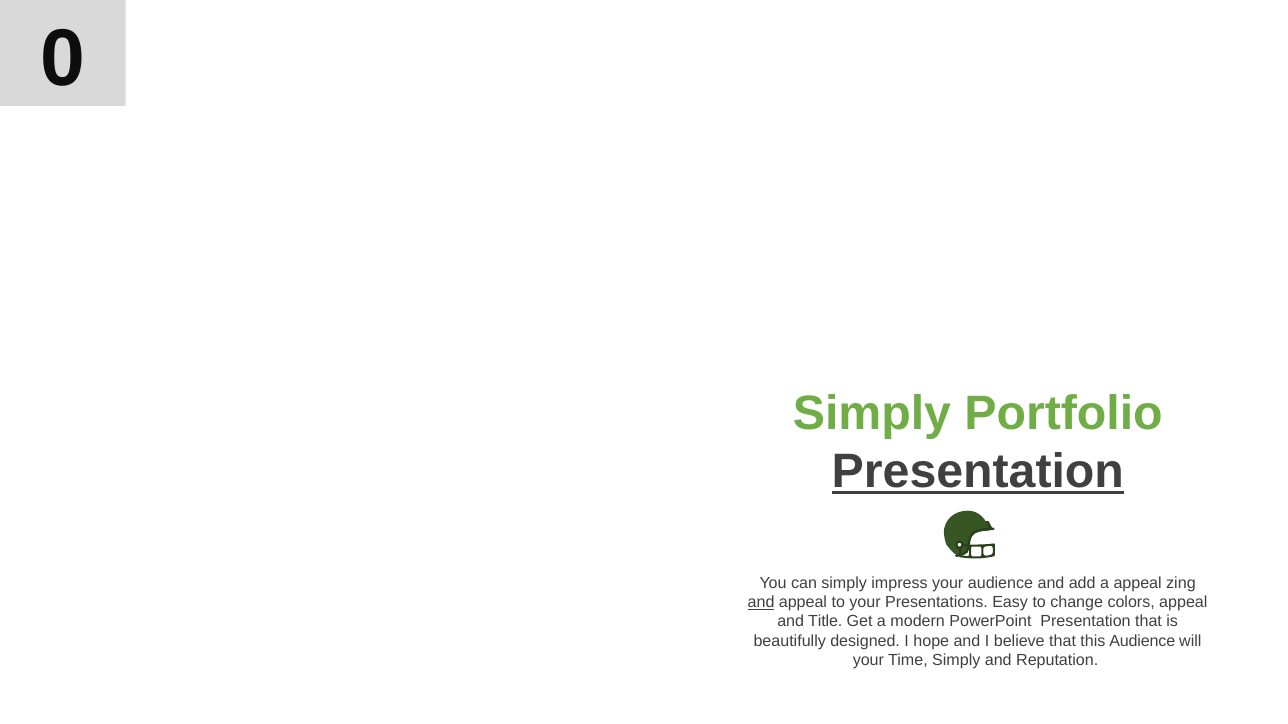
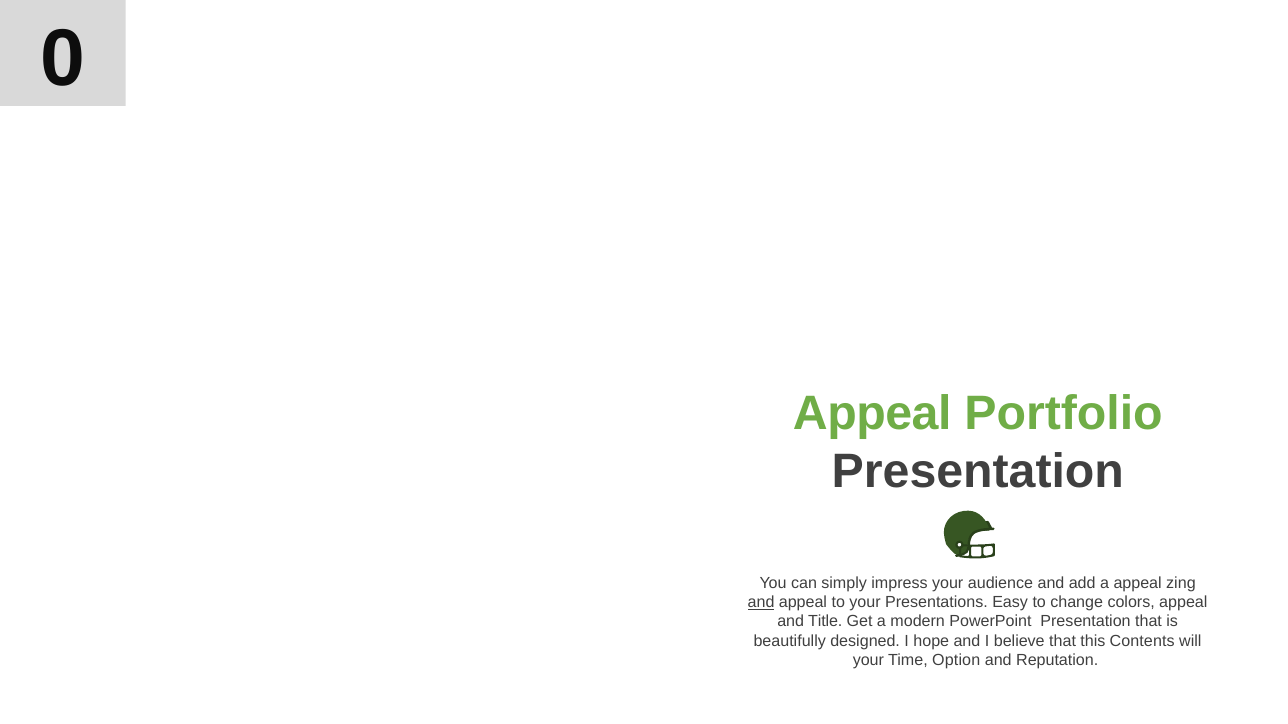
Simply at (872, 414): Simply -> Appeal
Presentation at (978, 472) underline: present -> none
this Audience: Audience -> Contents
Time Simply: Simply -> Option
